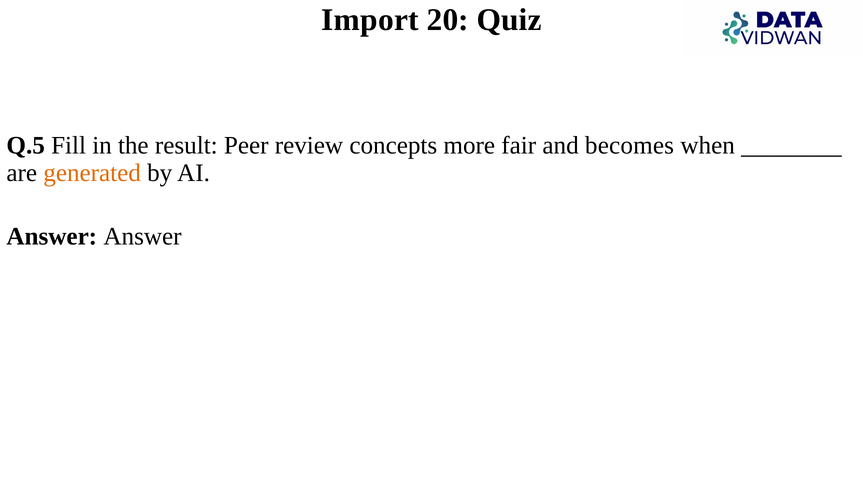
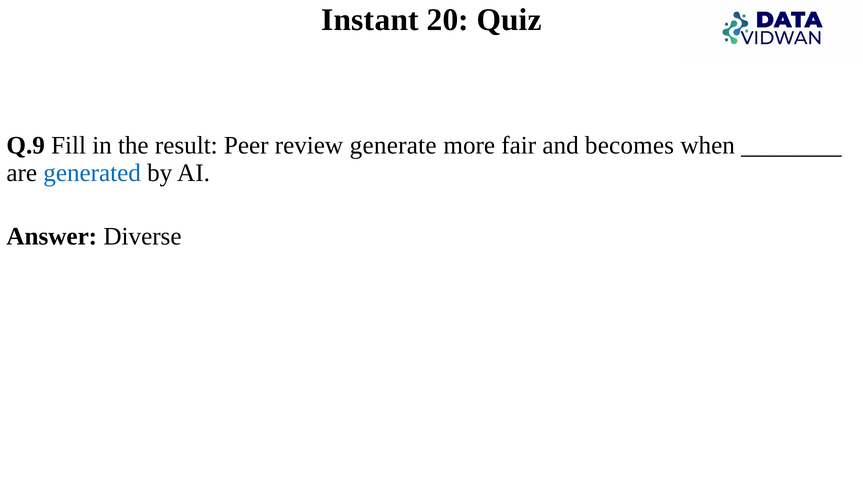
Import: Import -> Instant
Q.5: Q.5 -> Q.9
concepts: concepts -> generate
generated colour: orange -> blue
Answer Answer: Answer -> Diverse
